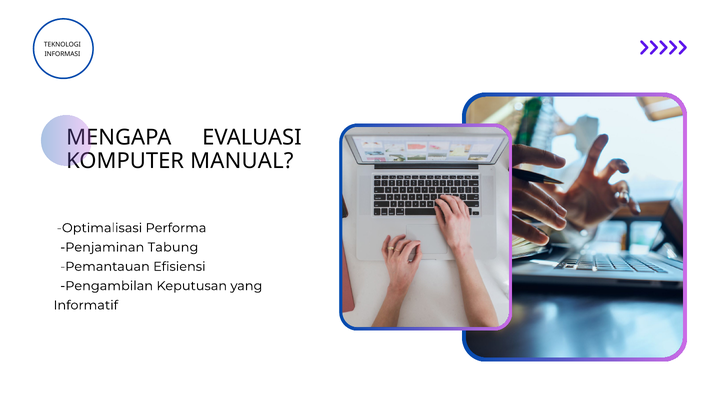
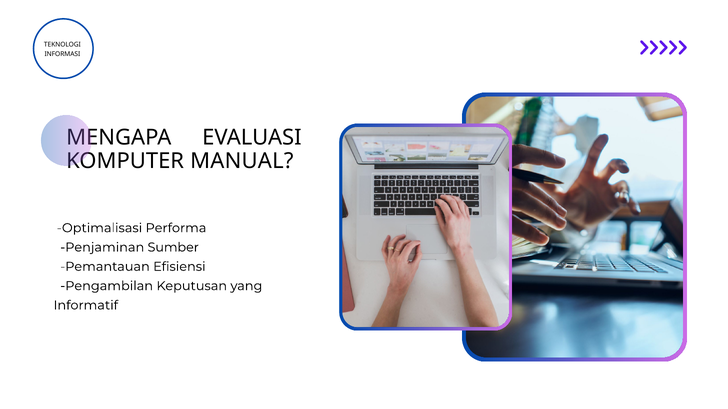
Tabung: Tabung -> Sumber
